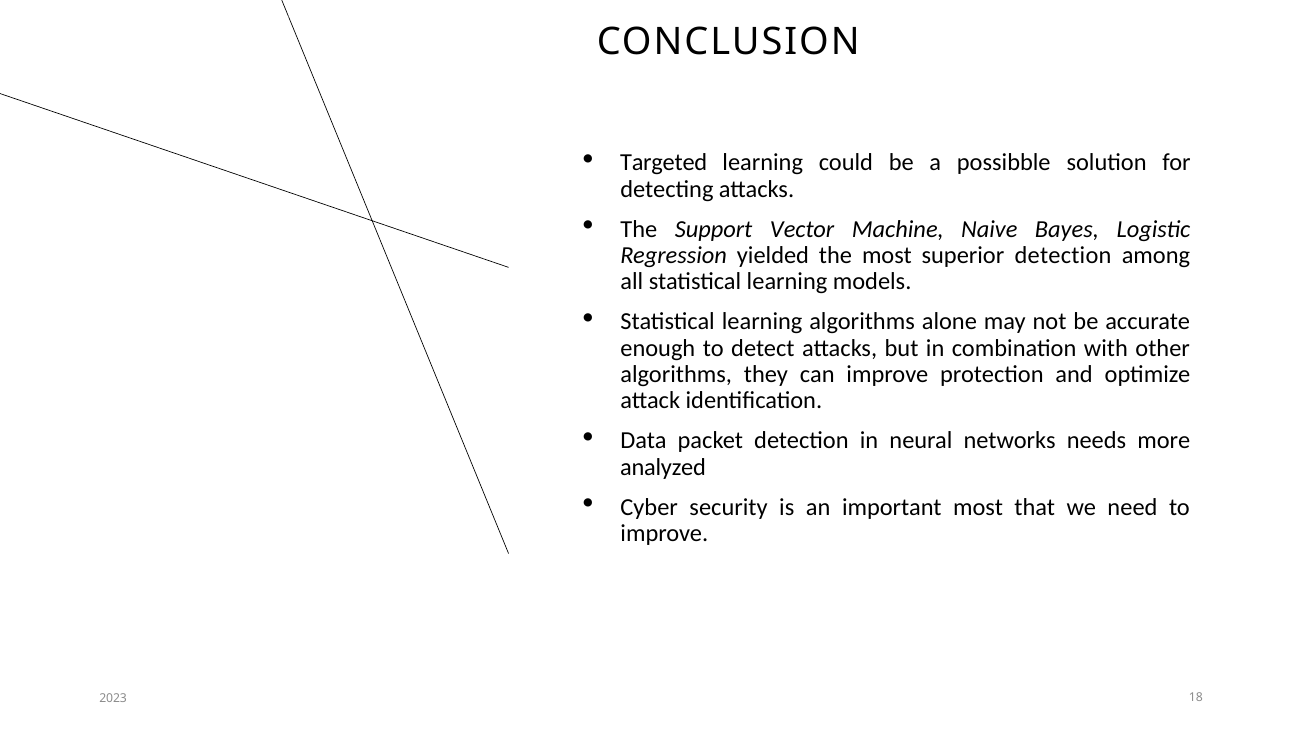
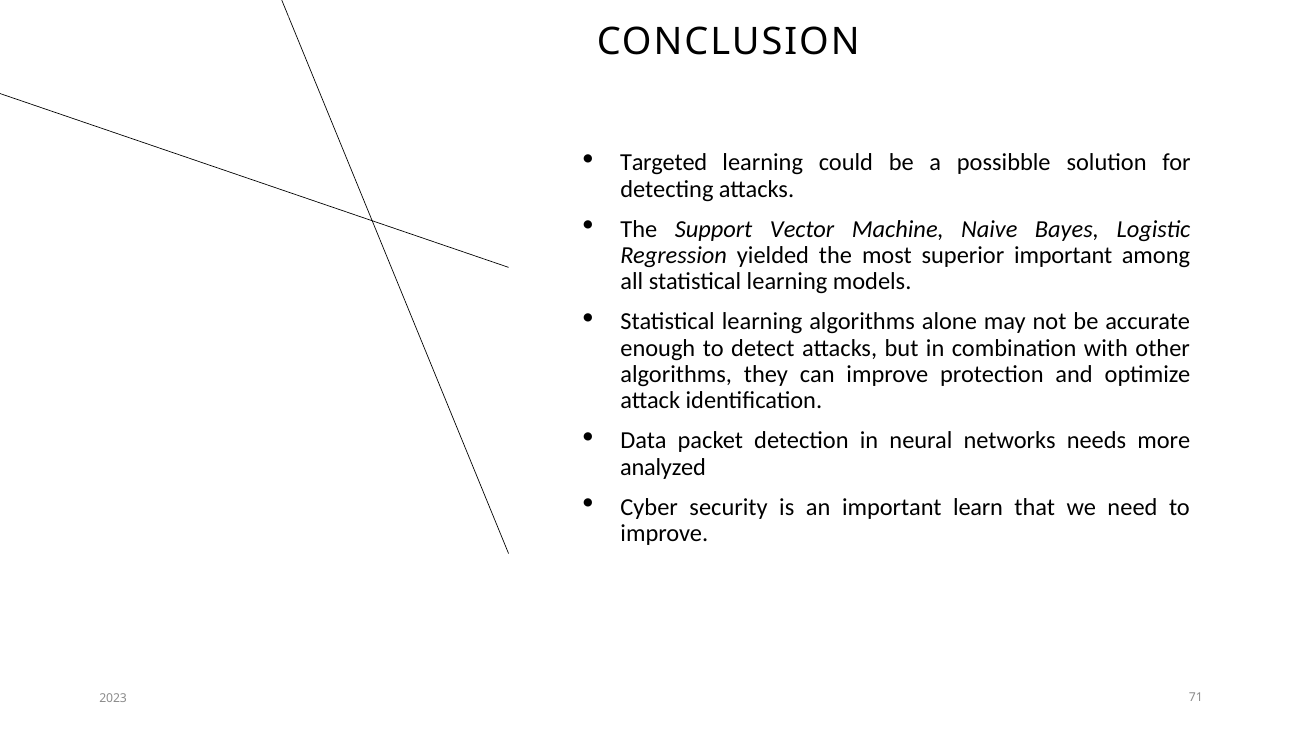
superior detection: detection -> important
important most: most -> learn
18: 18 -> 71
